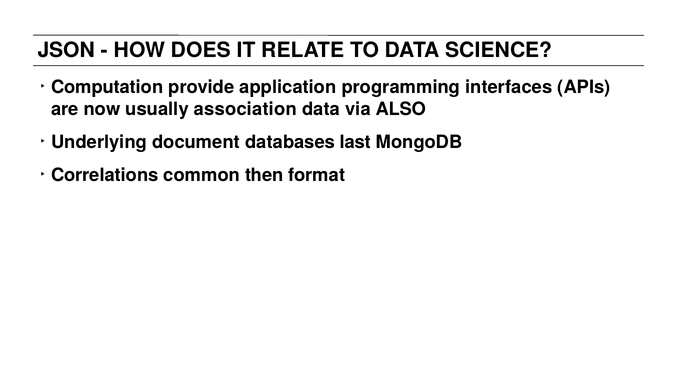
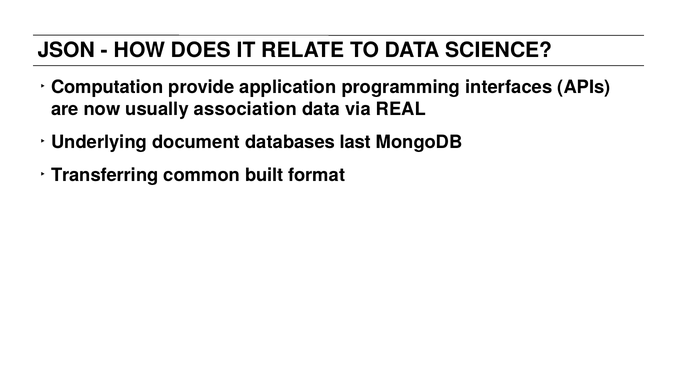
ALSO: ALSO -> REAL
Correlations: Correlations -> Transferring
then: then -> built
